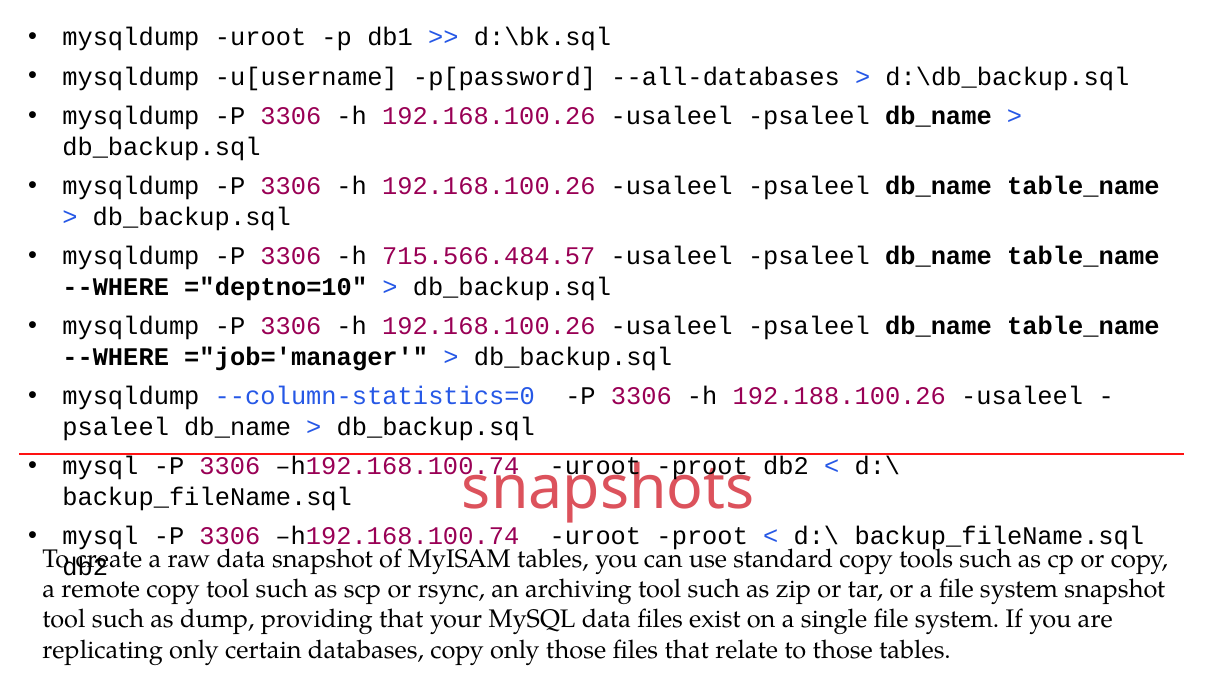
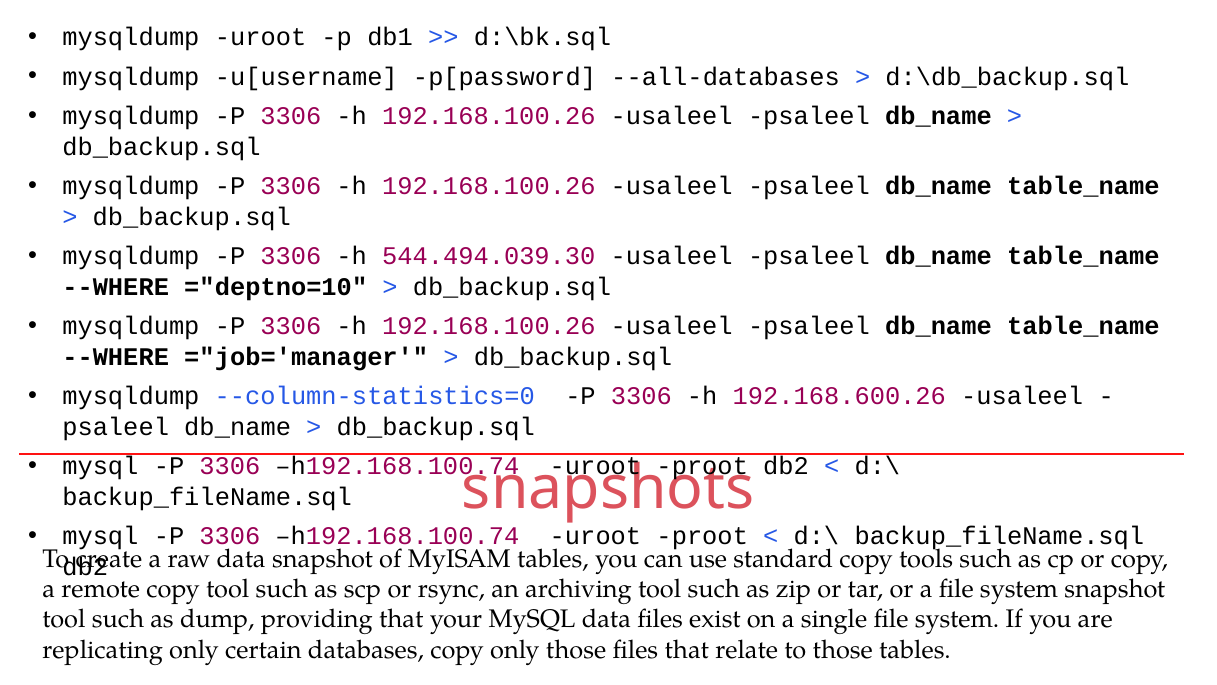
715.566.484.57: 715.566.484.57 -> 544.494.039.30
192.188.100.26: 192.188.100.26 -> 192.168.600.26
